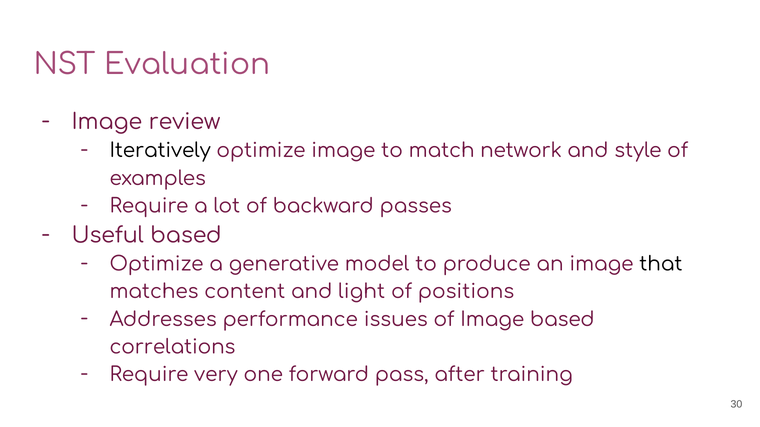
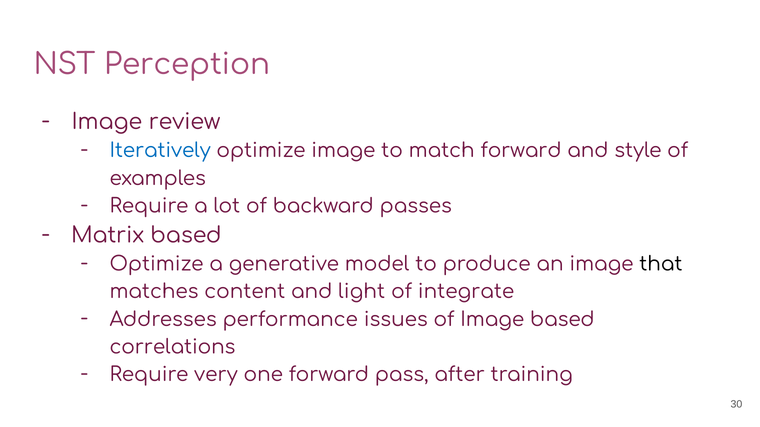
Evaluation: Evaluation -> Perception
Iteratively colour: black -> blue
match network: network -> forward
Useful: Useful -> Matrix
positions: positions -> integrate
